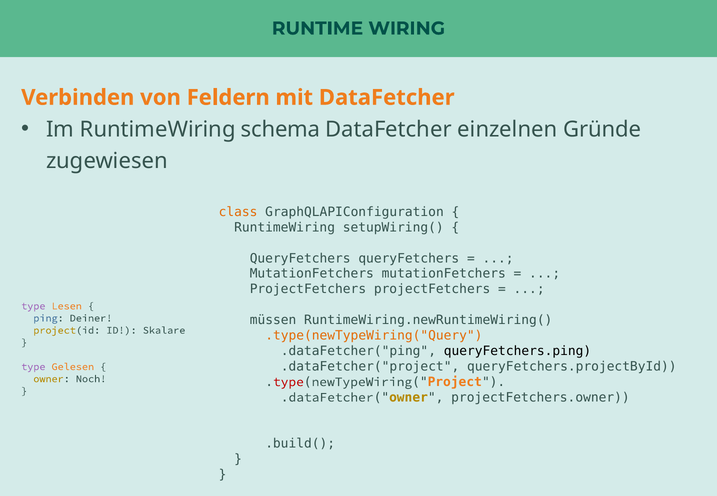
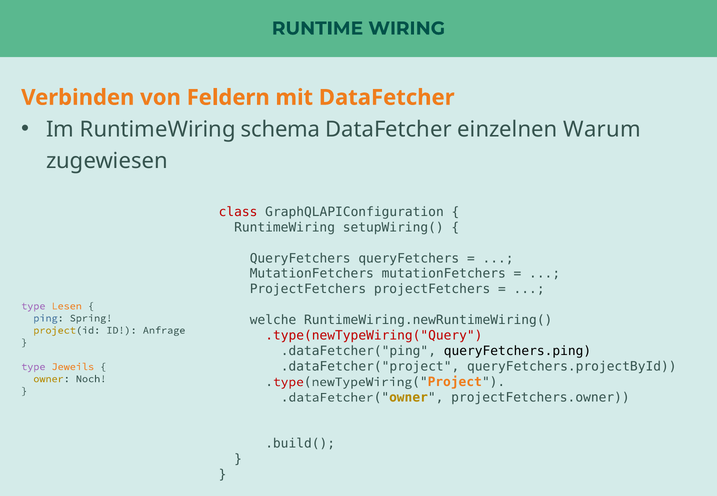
Gründe: Gründe -> Warum
class colour: orange -> red
müssen: müssen -> welche
Deiner: Deiner -> Spring
Skalare: Skalare -> Anfrage
.type(newTypeWiring("Query colour: orange -> red
Gelesen: Gelesen -> Jeweils
